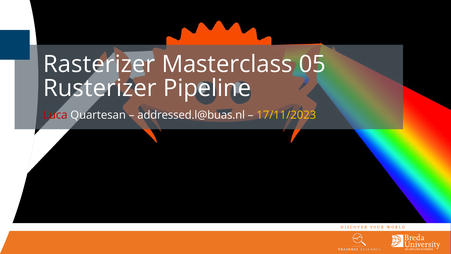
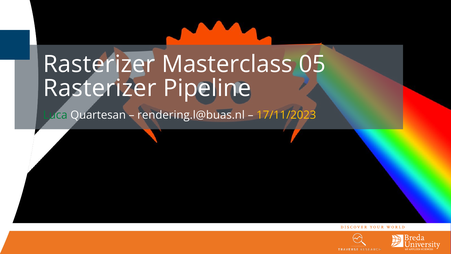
Rusterizer at (100, 88): Rusterizer -> Rasterizer
Luca colour: red -> green
addressed.l@buas.nl: addressed.l@buas.nl -> rendering.l@buas.nl
